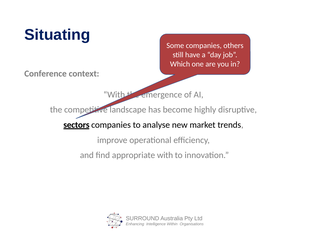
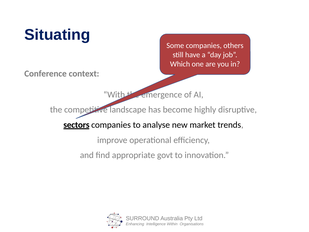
appropriate with: with -> govt
